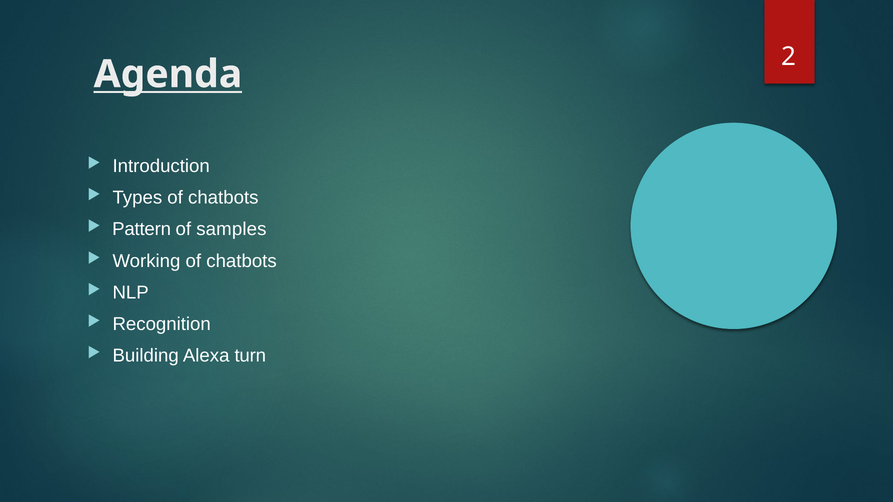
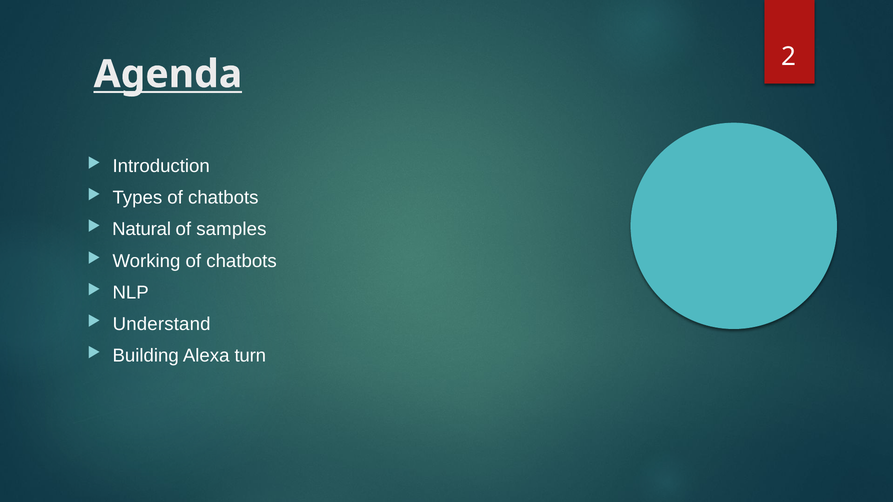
Pattern: Pattern -> Natural
Recognition: Recognition -> Understand
